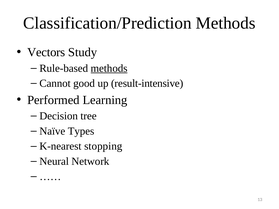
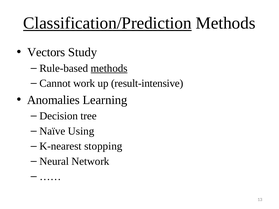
Classification/Prediction underline: none -> present
good: good -> work
Performed: Performed -> Anomalies
Types: Types -> Using
